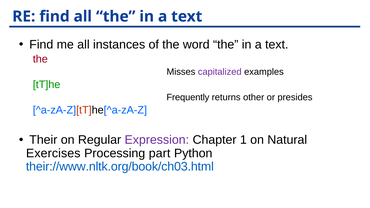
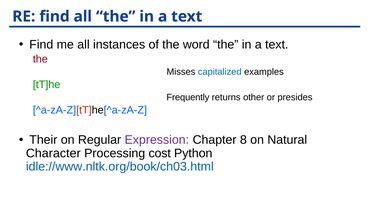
capitalized colour: purple -> blue
1: 1 -> 8
Exercises: Exercises -> Character
part: part -> cost
their://www.nltk.org/book/ch03.html: their://www.nltk.org/book/ch03.html -> idle://www.nltk.org/book/ch03.html
